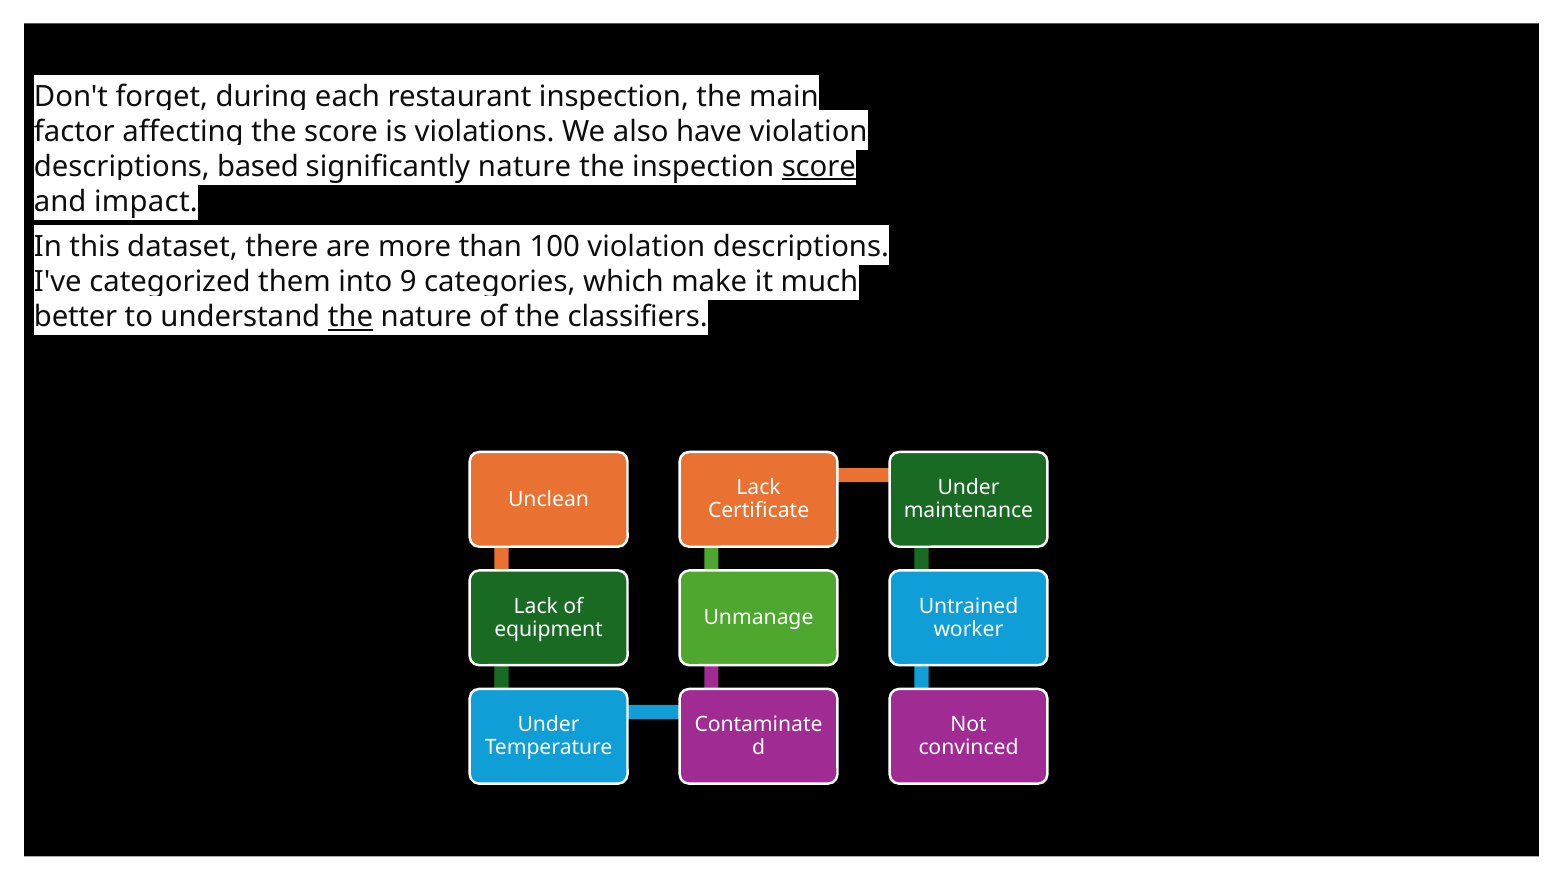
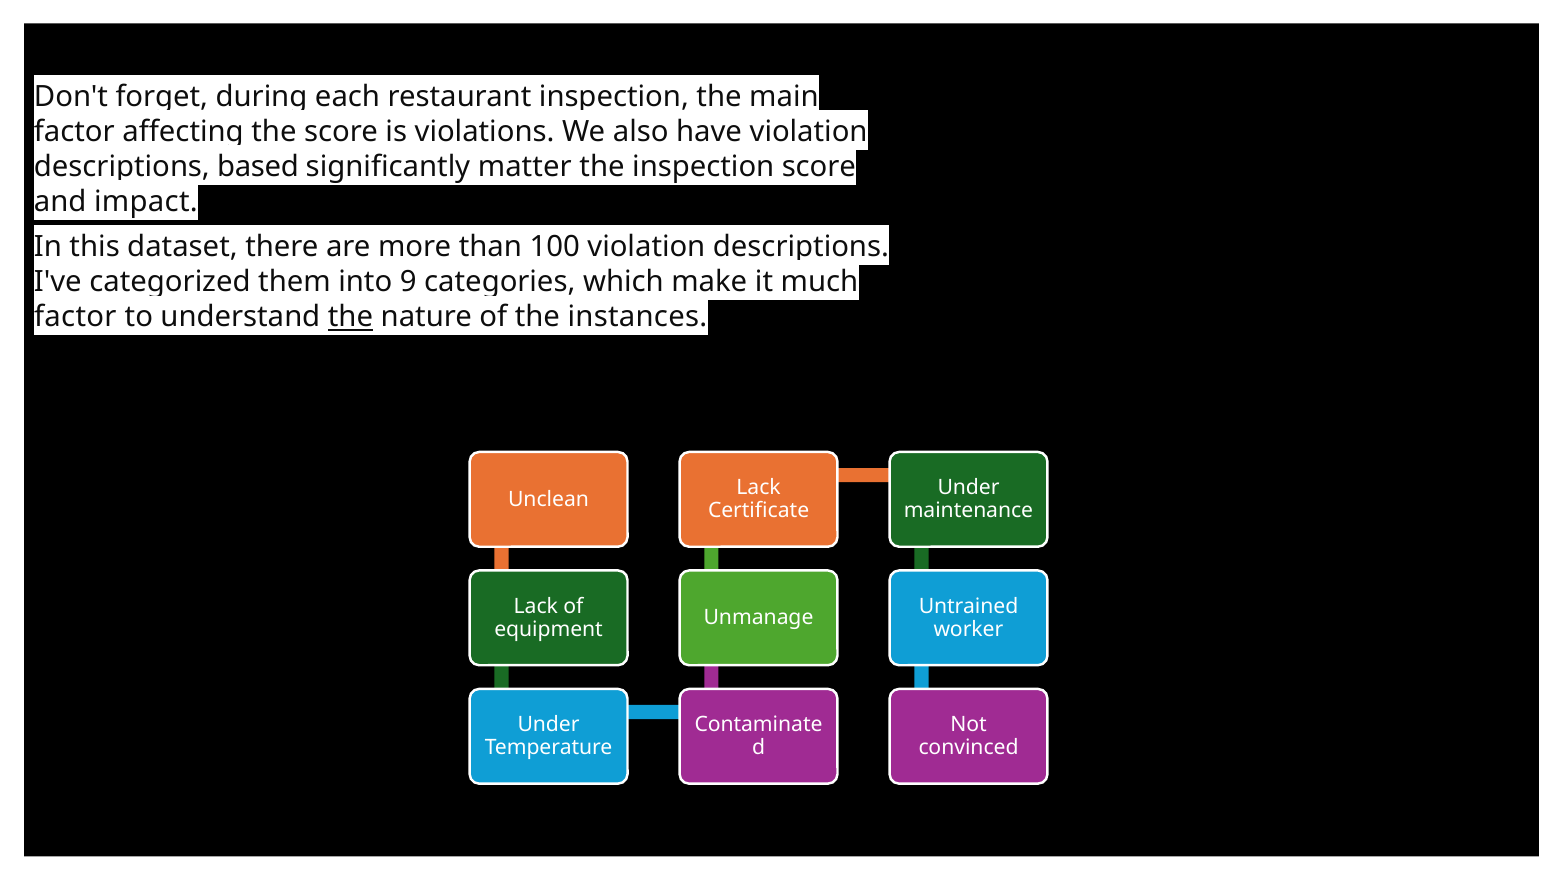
significantly nature: nature -> matter
score at (819, 167) underline: present -> none
better at (76, 317): better -> factor
classifiers: classifiers -> instances
